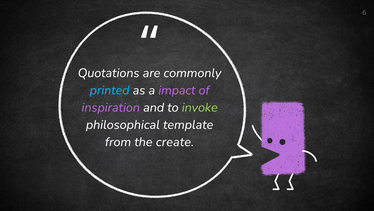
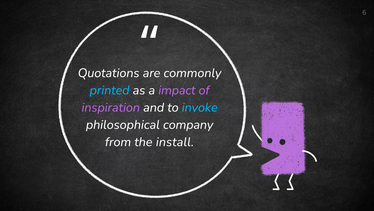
invoke colour: light green -> light blue
template: template -> company
create: create -> install
